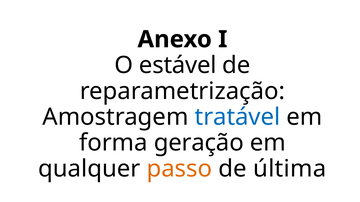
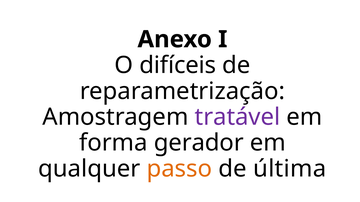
estável: estável -> difíceis
tratável colour: blue -> purple
geração: geração -> gerador
